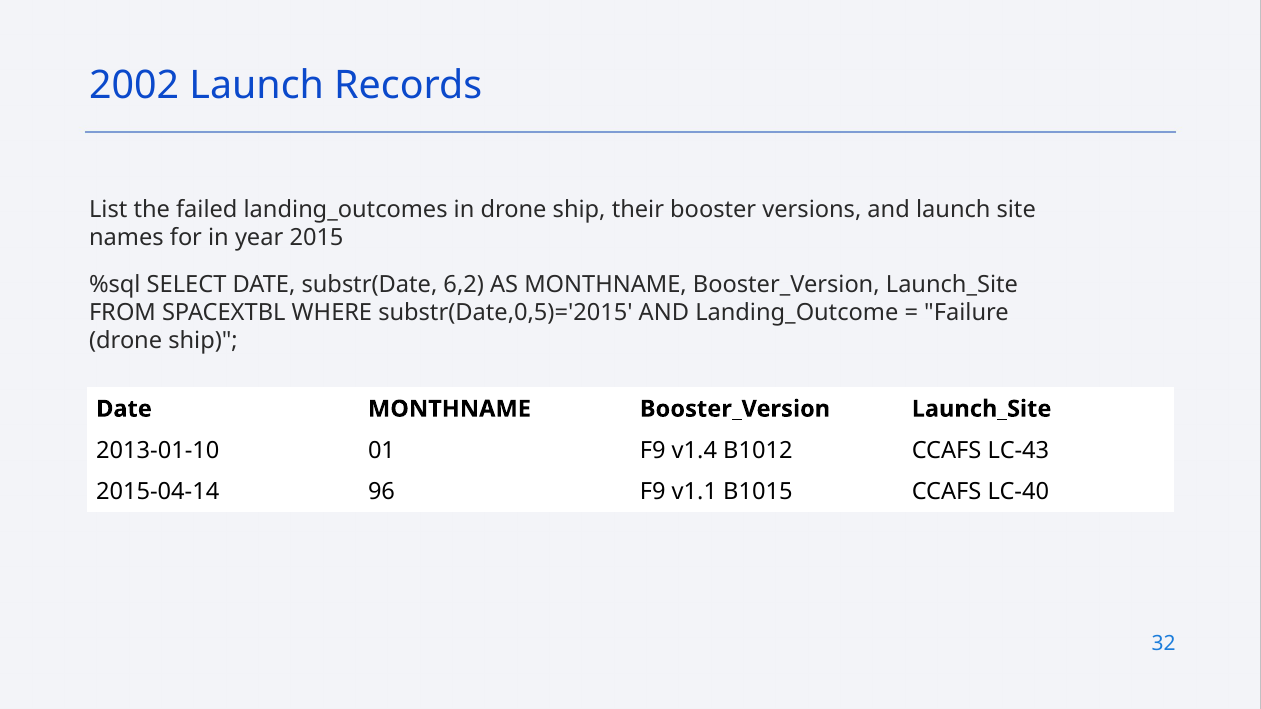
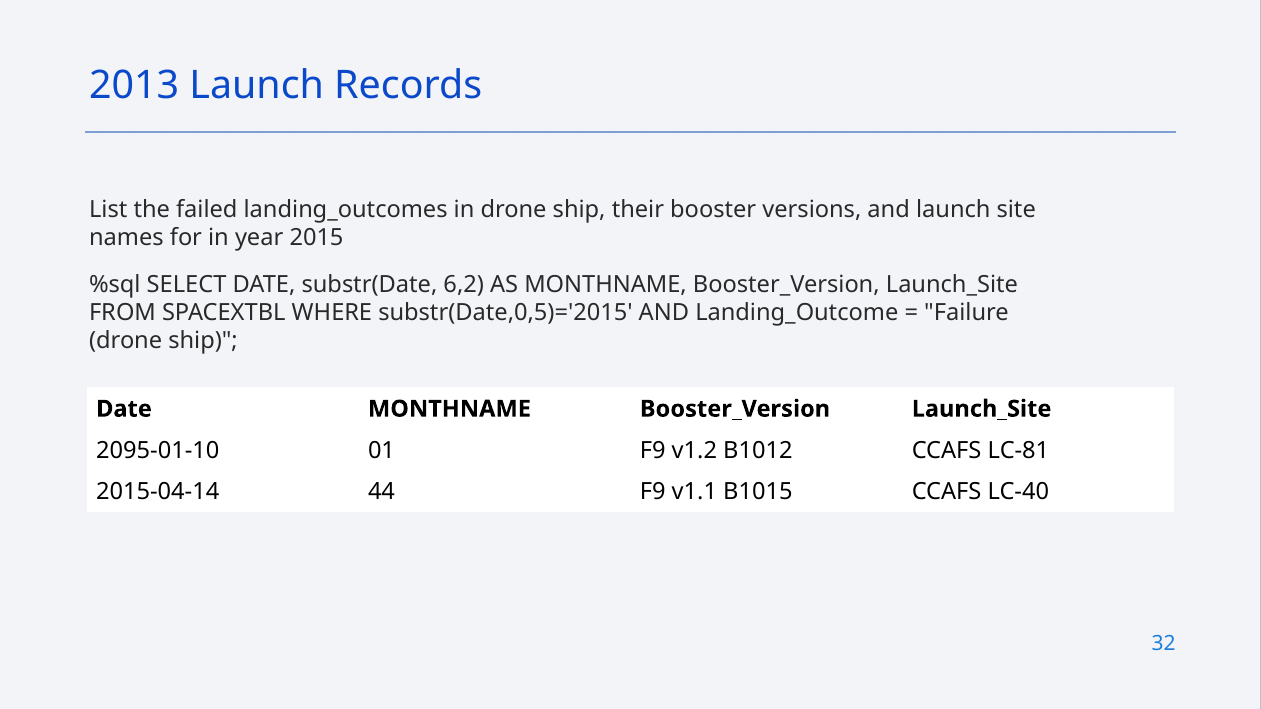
2002: 2002 -> 2013
2013-01-10: 2013-01-10 -> 2095-01-10
v1.4: v1.4 -> v1.2
LC-43: LC-43 -> LC-81
96: 96 -> 44
